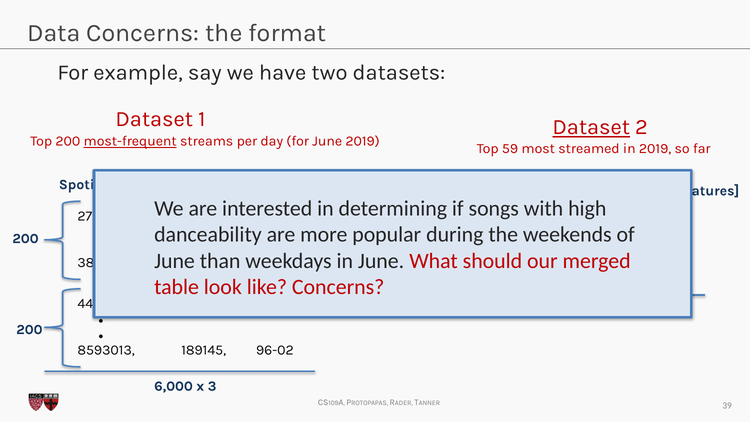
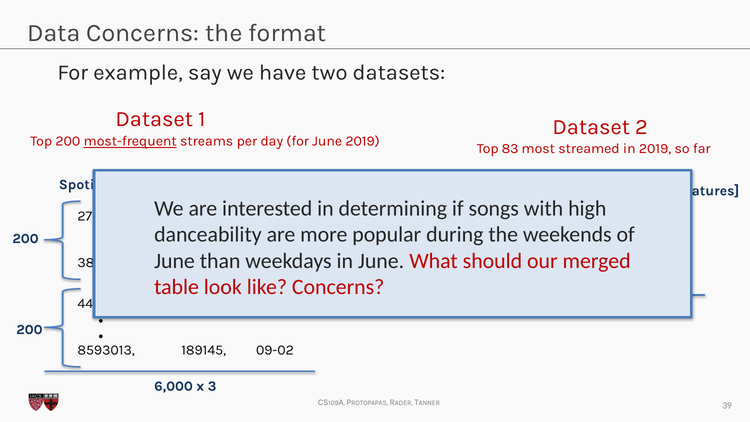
Dataset at (591, 127) underline: present -> none
59: 59 -> 83
96-02: 96-02 -> 09-02
